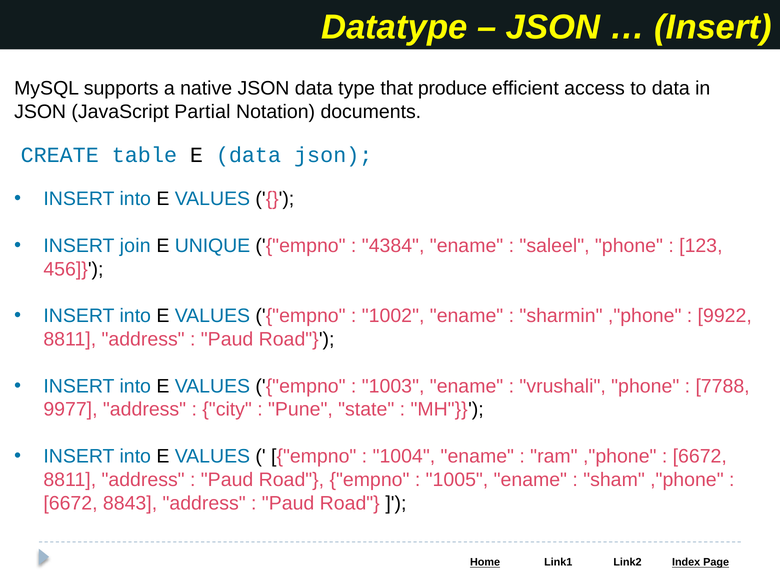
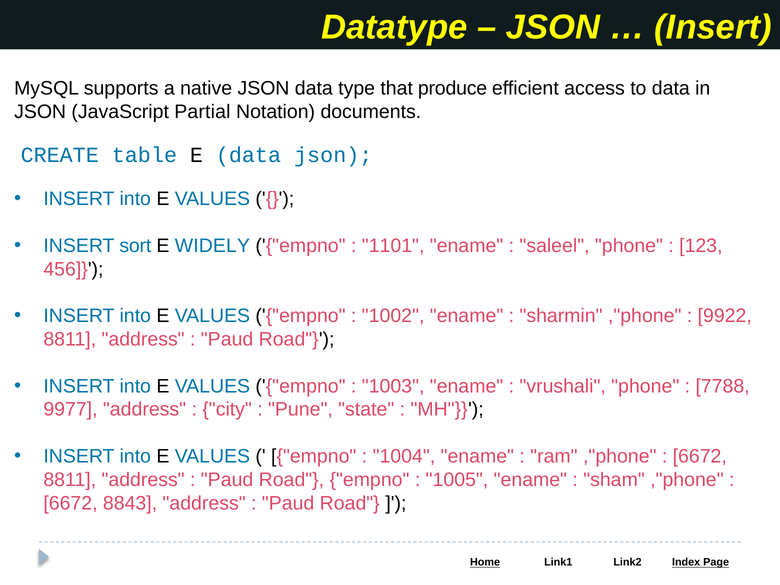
join: join -> sort
UNIQUE: UNIQUE -> WIDELY
4384: 4384 -> 1101
